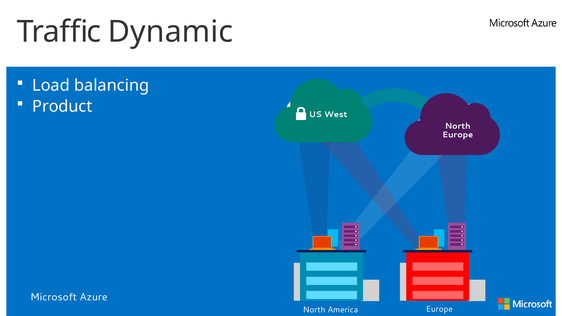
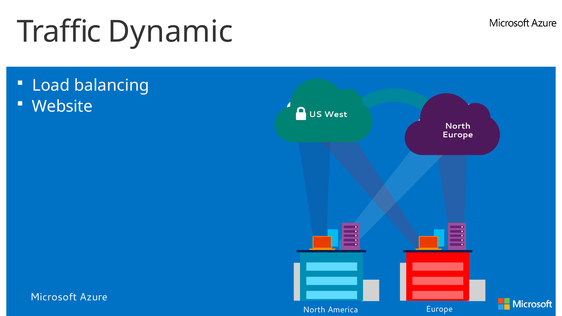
Product: Product -> Website
